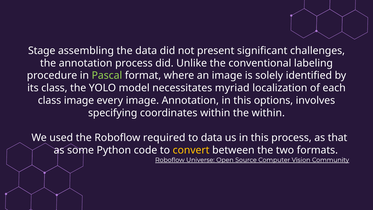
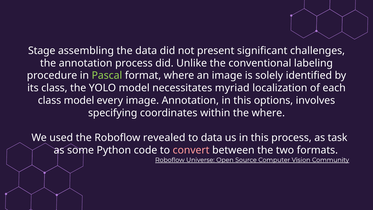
class image: image -> model
the within: within -> where
required: required -> revealed
that: that -> task
convert colour: yellow -> pink
